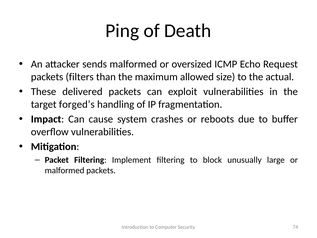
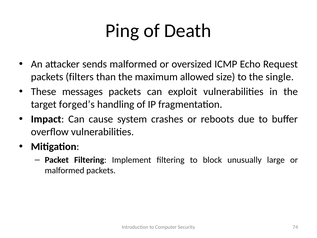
actual: actual -> single
delivered: delivered -> messages
